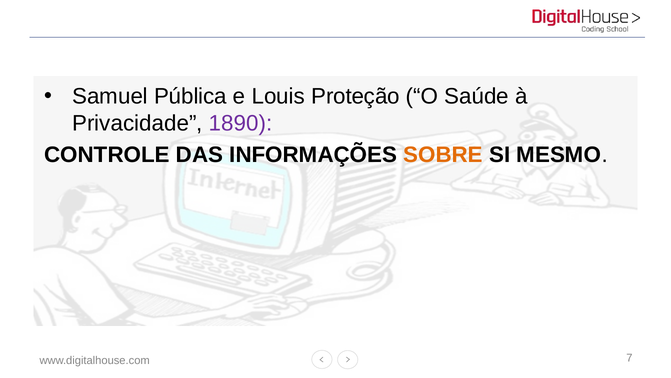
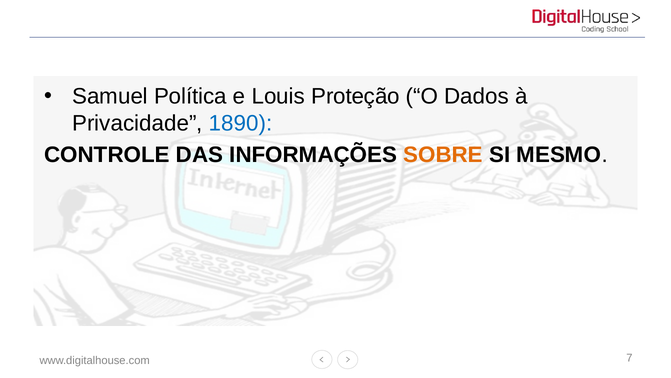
Pública: Pública -> Política
Saúde: Saúde -> Dados
1890 colour: purple -> blue
